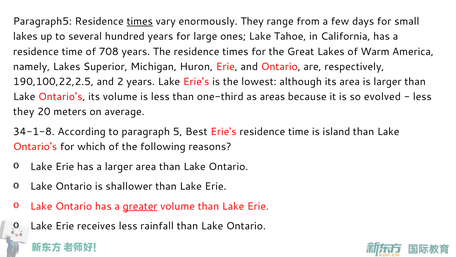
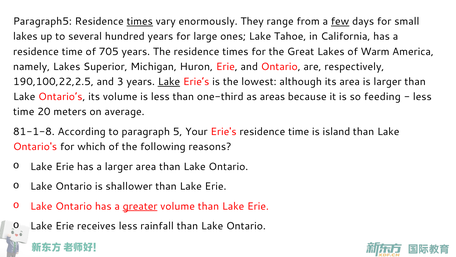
few underline: none -> present
708: 708 -> 705
2: 2 -> 3
Lake at (169, 82) underline: none -> present
evolved: evolved -> feeding
they at (24, 112): they -> time
34-1-8: 34-1-8 -> 81-1-8
Best: Best -> Your
